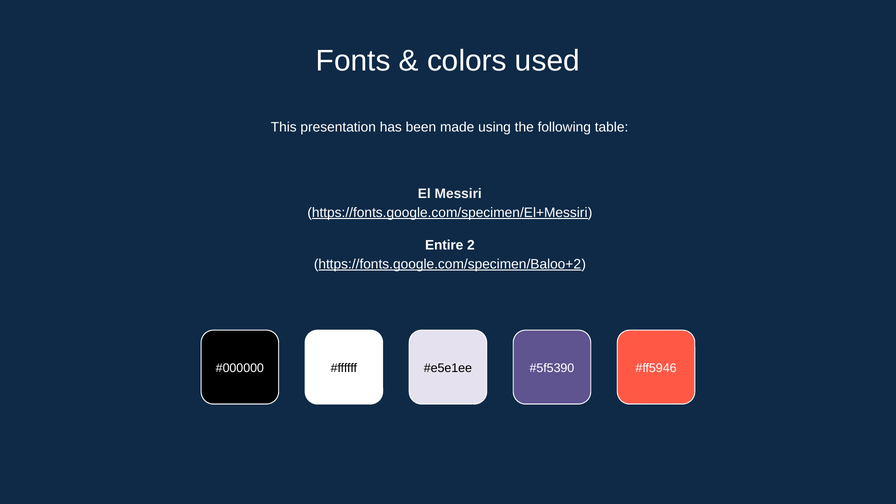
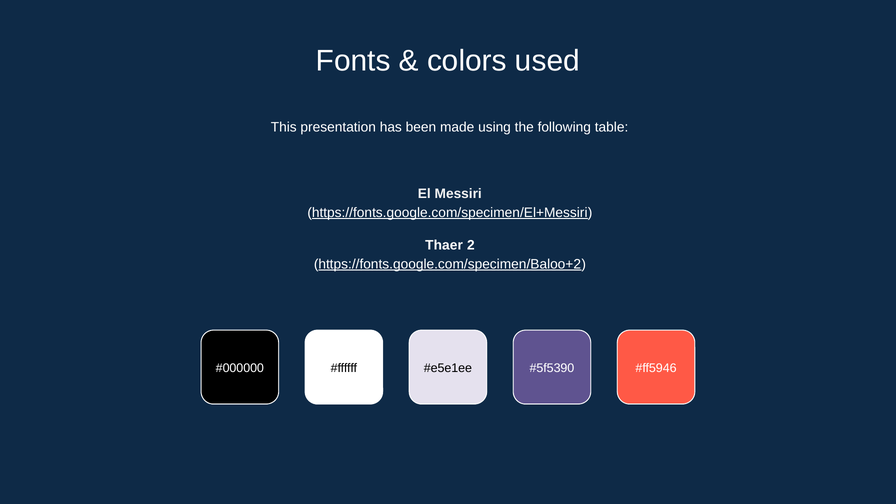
Entire: Entire -> Thaer
